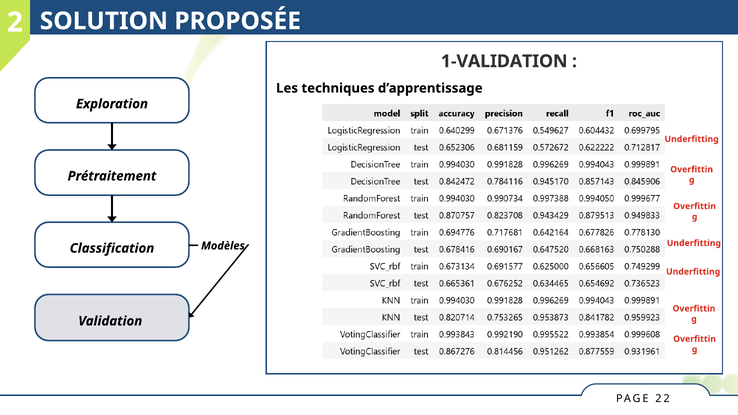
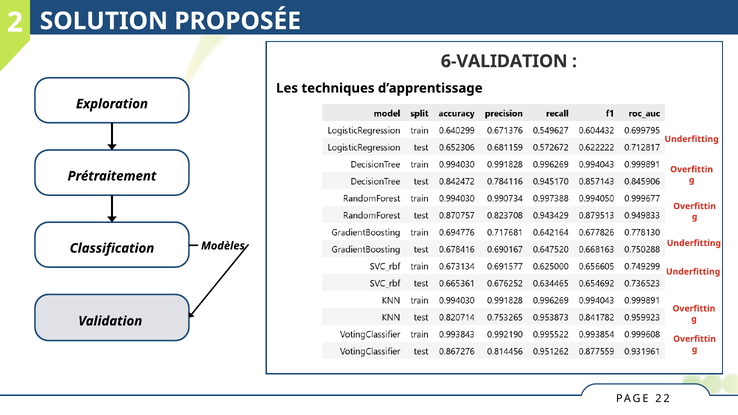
1-VALIDATION: 1-VALIDATION -> 6-VALIDATION
